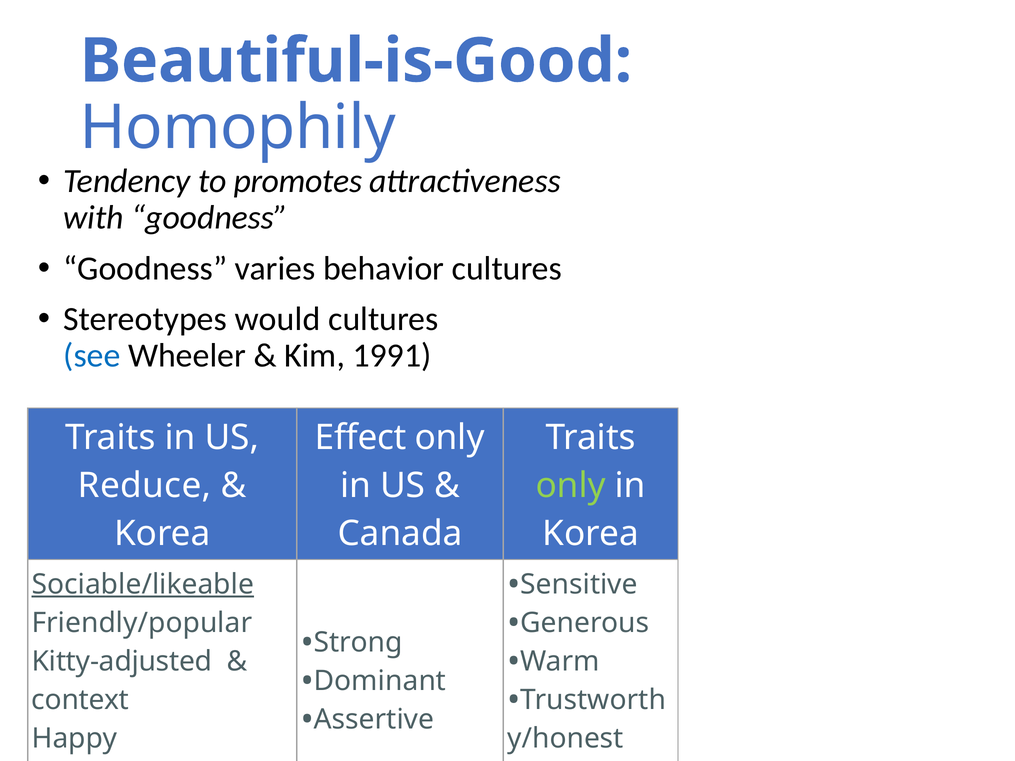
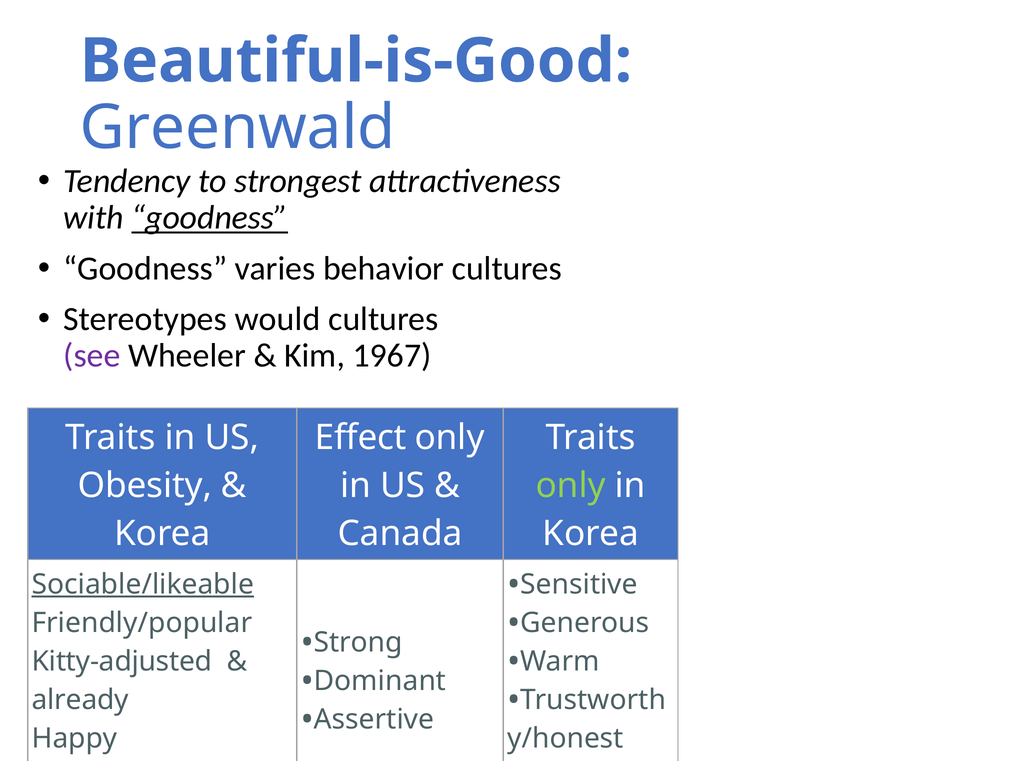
Homophily: Homophily -> Greenwald
promotes: promotes -> strongest
goodness at (210, 218) underline: none -> present
see colour: blue -> purple
1991: 1991 -> 1967
Reduce: Reduce -> Obesity
context: context -> already
